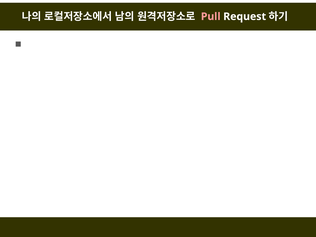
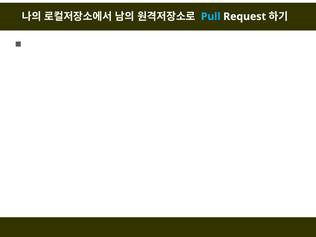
Pull colour: pink -> light blue
